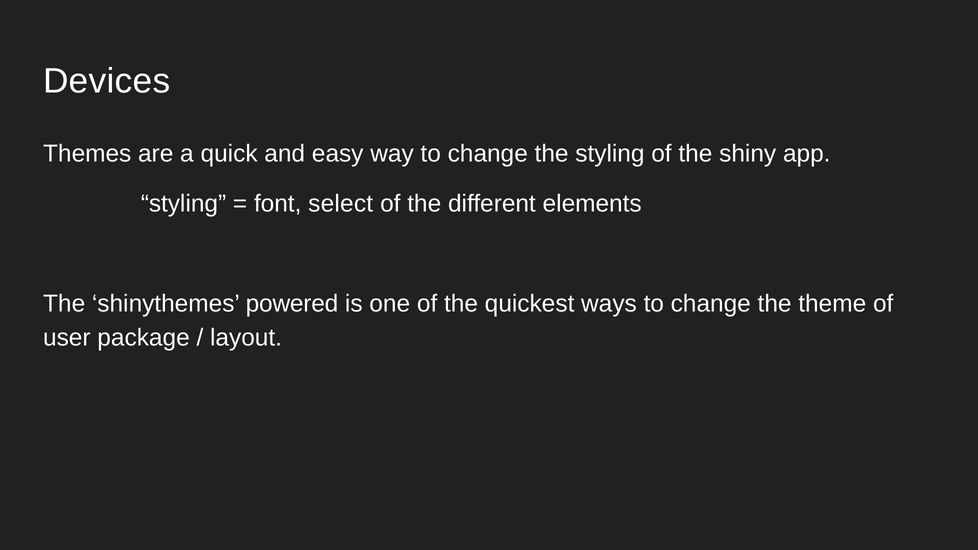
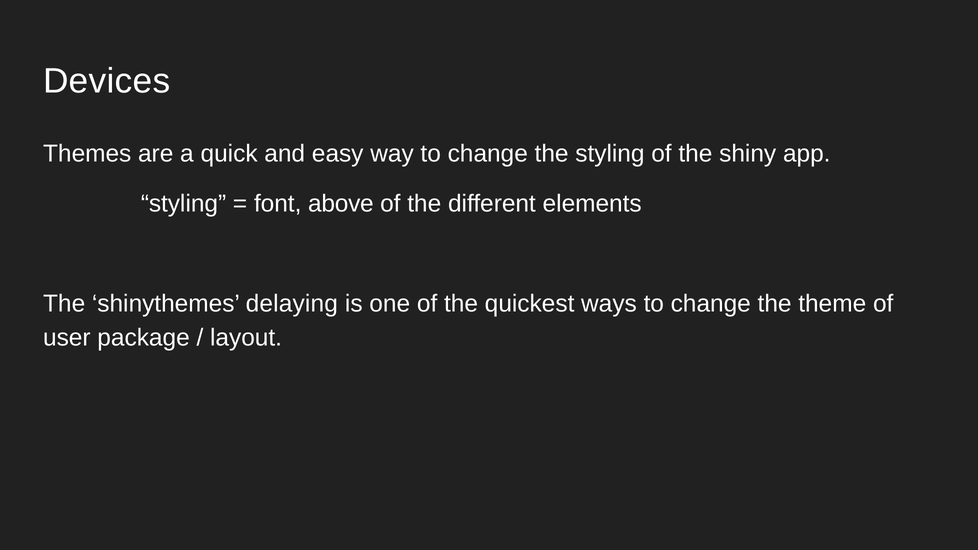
select: select -> above
powered: powered -> delaying
